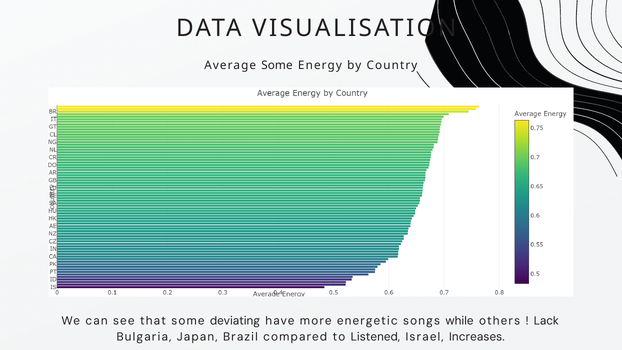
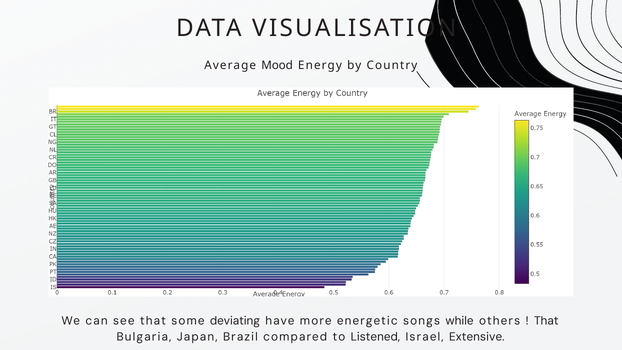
Average Some: Some -> Mood
Lack at (546, 321): Lack -> That
Increases: Increases -> Extensive
